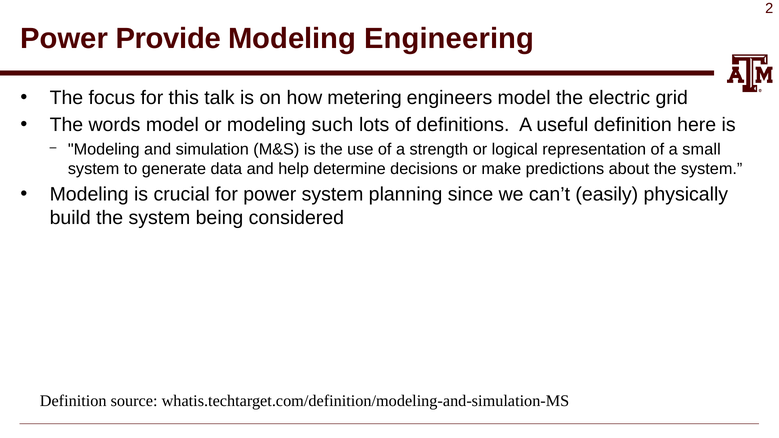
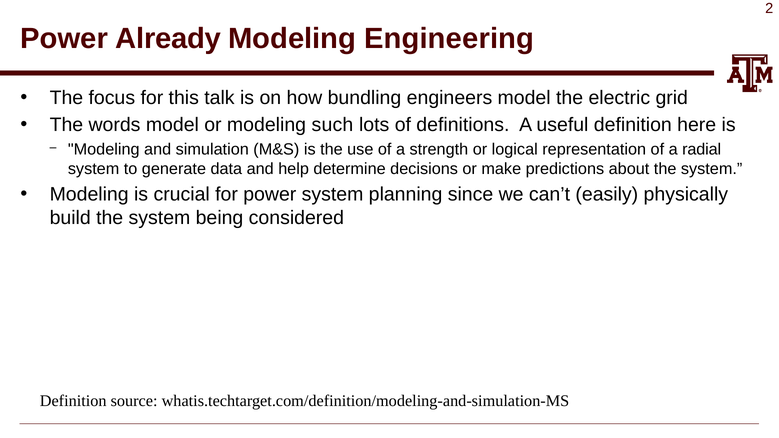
Provide: Provide -> Already
metering: metering -> bundling
small: small -> radial
